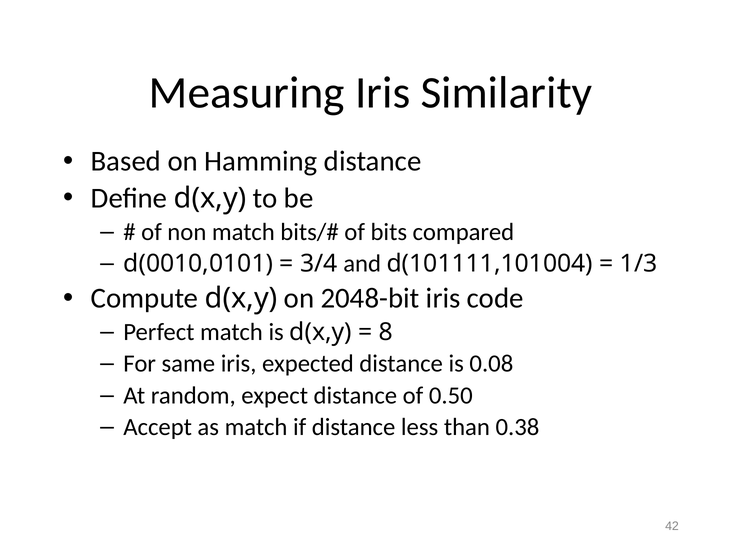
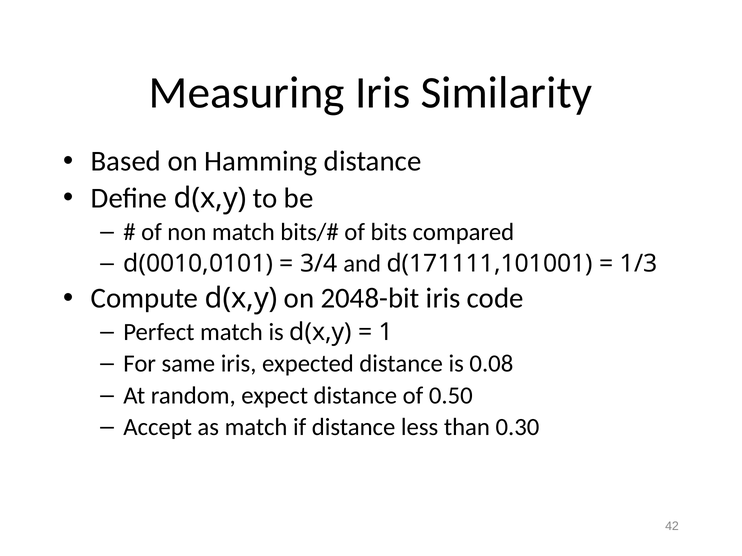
d(101111,101004: d(101111,101004 -> d(171111,101001
8: 8 -> 1
0.38: 0.38 -> 0.30
